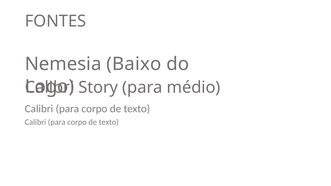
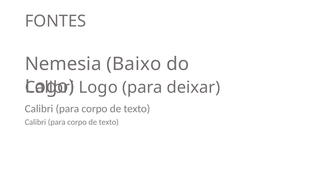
Story at (98, 87): Story -> Logo
médio: médio -> deixar
